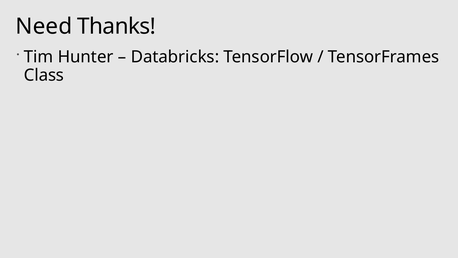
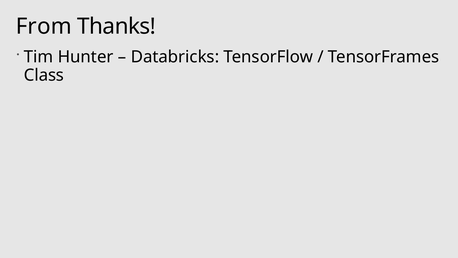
Need: Need -> From
